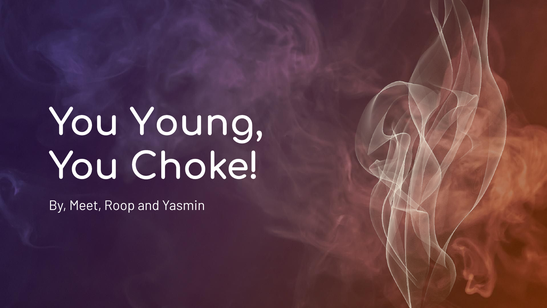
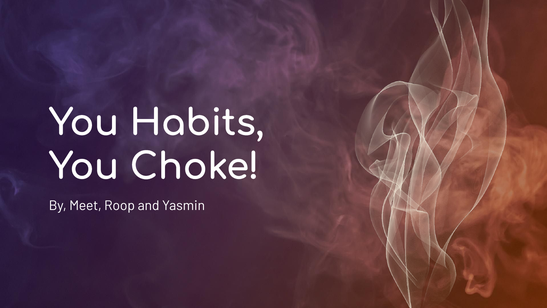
Young: Young -> Habits
